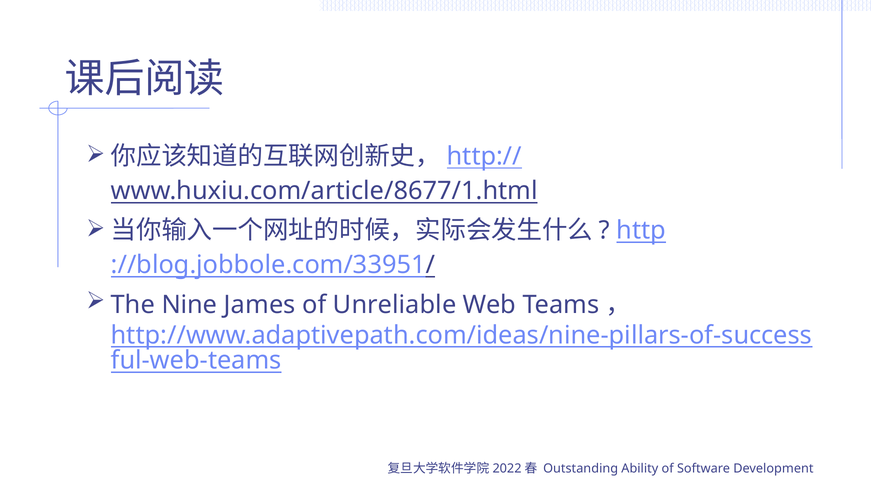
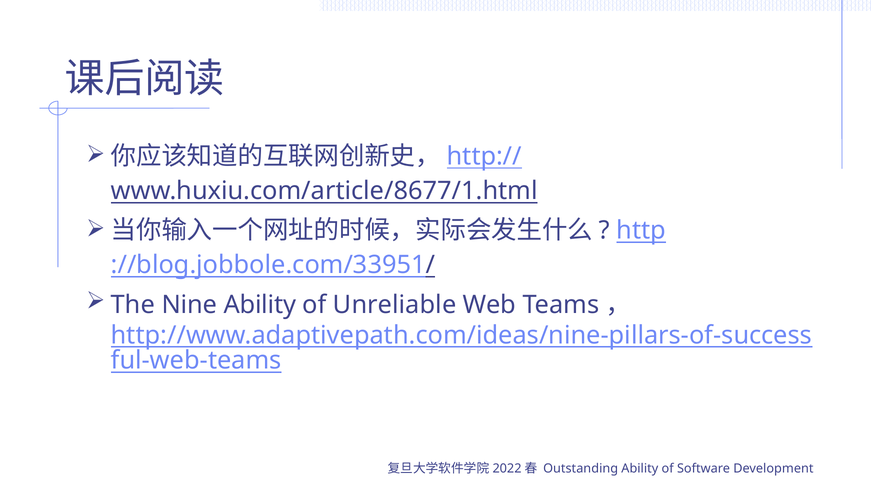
Nine James: James -> Ability
